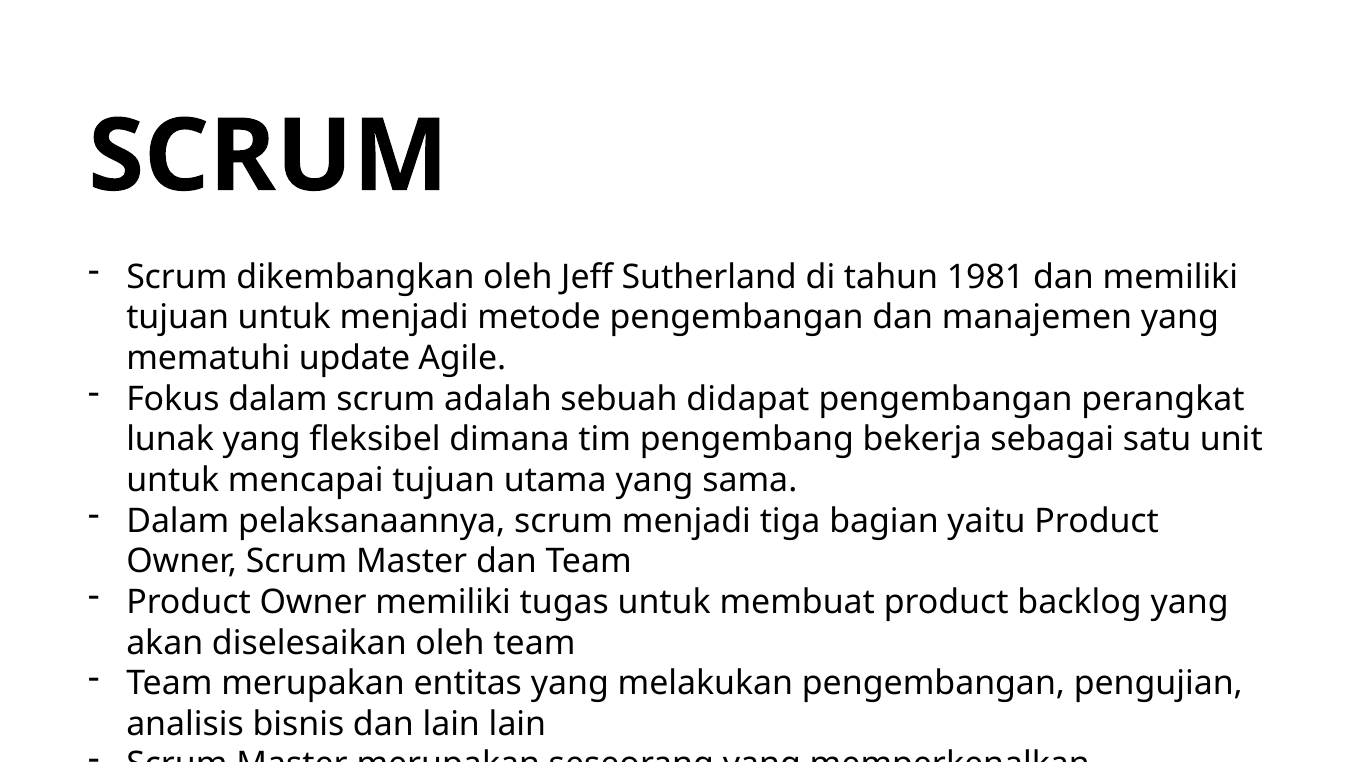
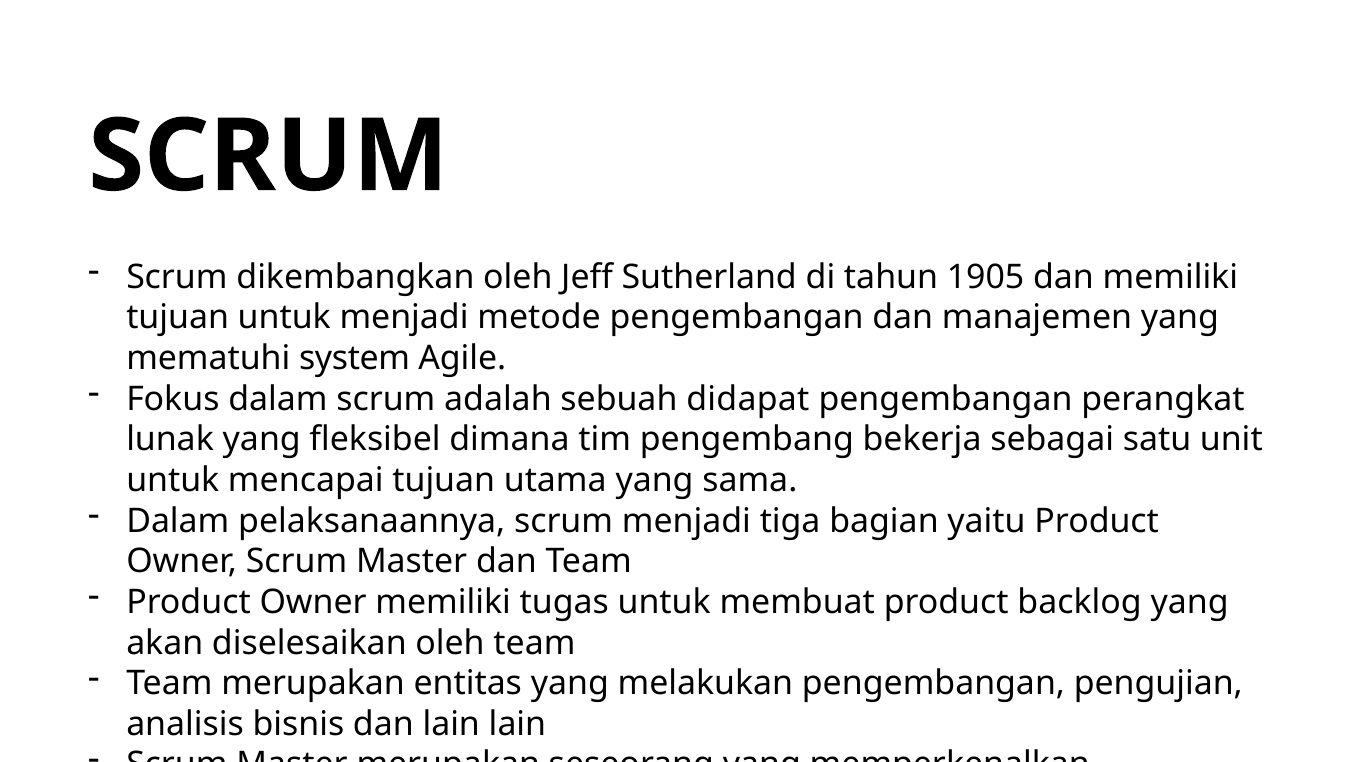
1981: 1981 -> 1905
update: update -> system
